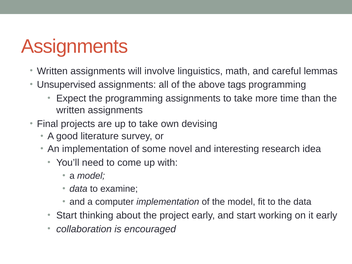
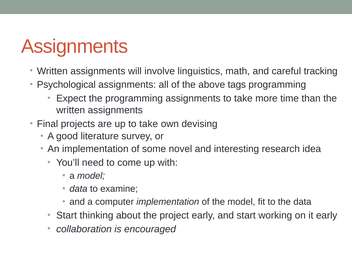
lemmas: lemmas -> tracking
Unsupervised: Unsupervised -> Psychological
